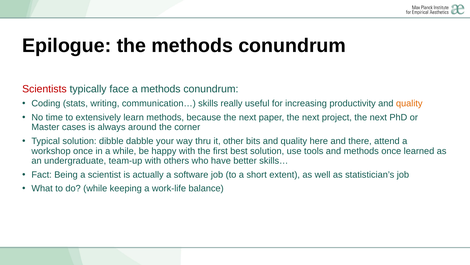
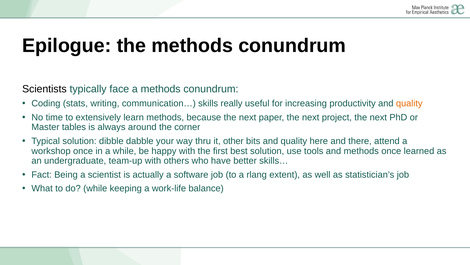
Scientists colour: red -> black
cases: cases -> tables
short: short -> rlang
